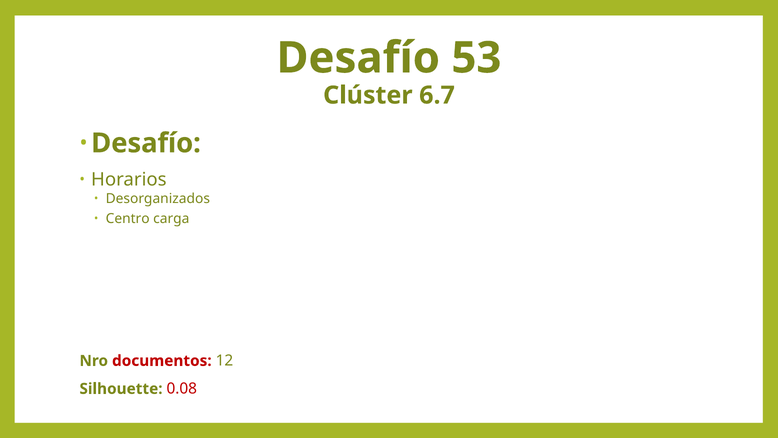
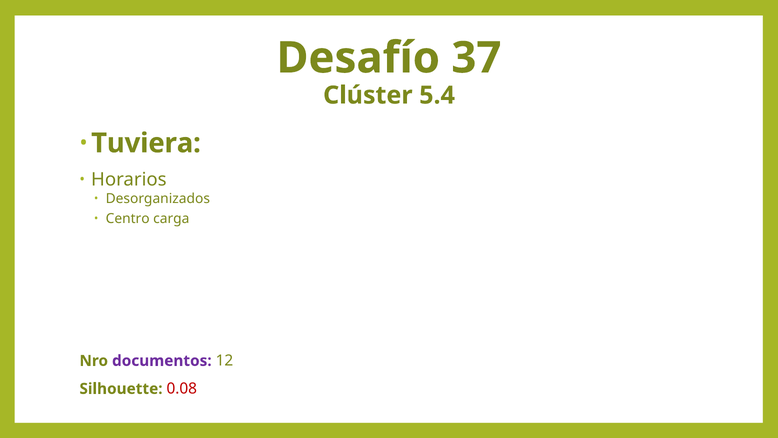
53: 53 -> 37
6.7: 6.7 -> 5.4
Desafío at (146, 143): Desafío -> Tuviera
documentos colour: red -> purple
